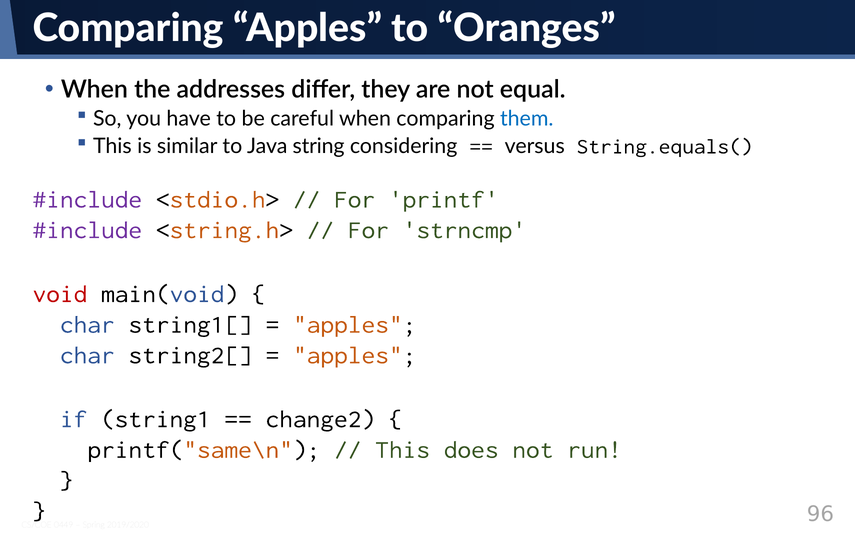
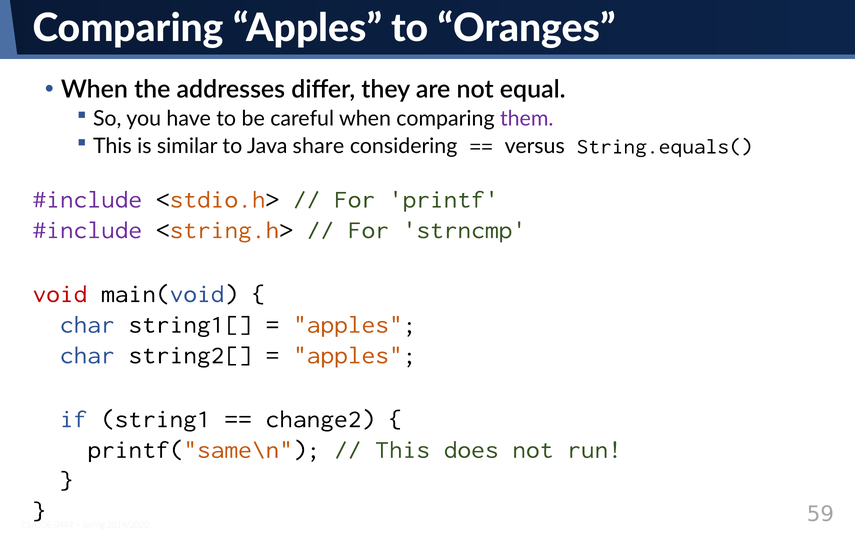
them colour: blue -> purple
string: string -> share
96: 96 -> 59
